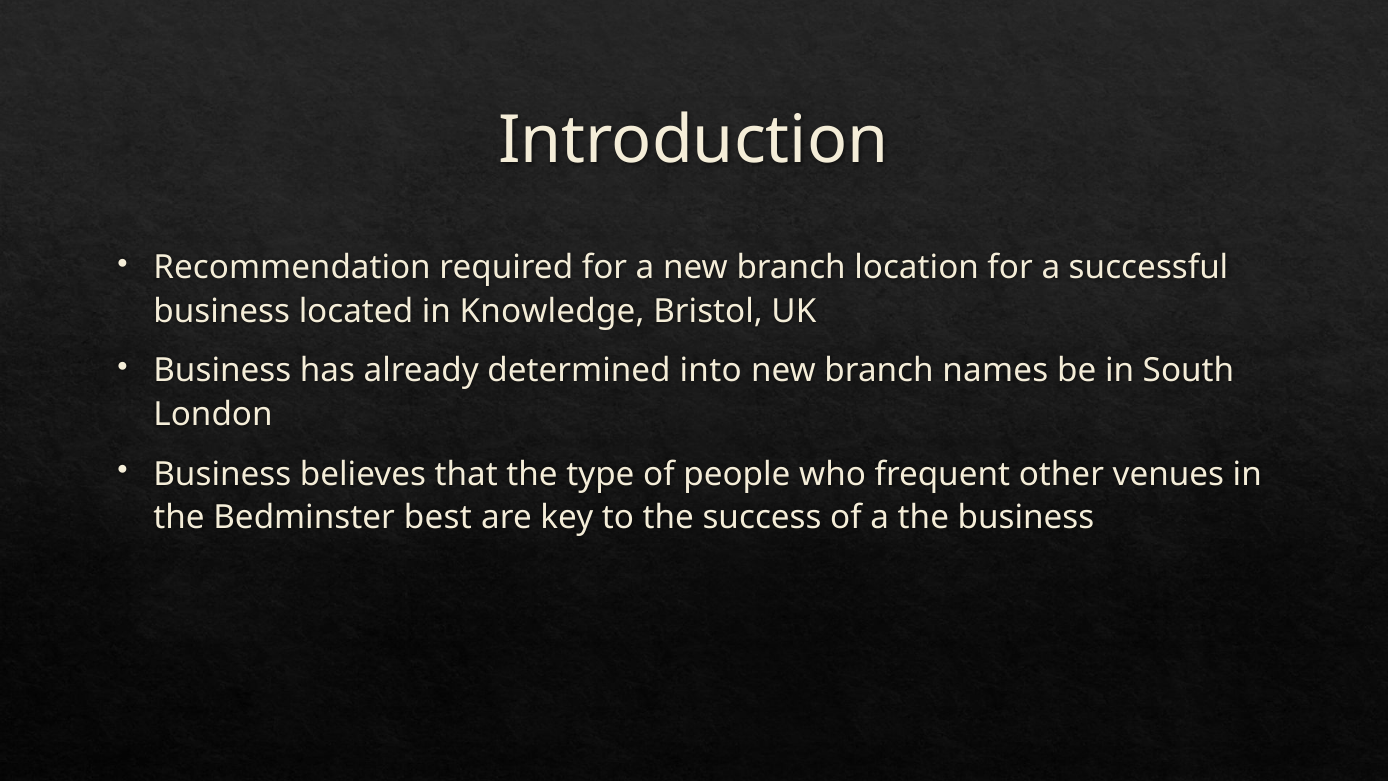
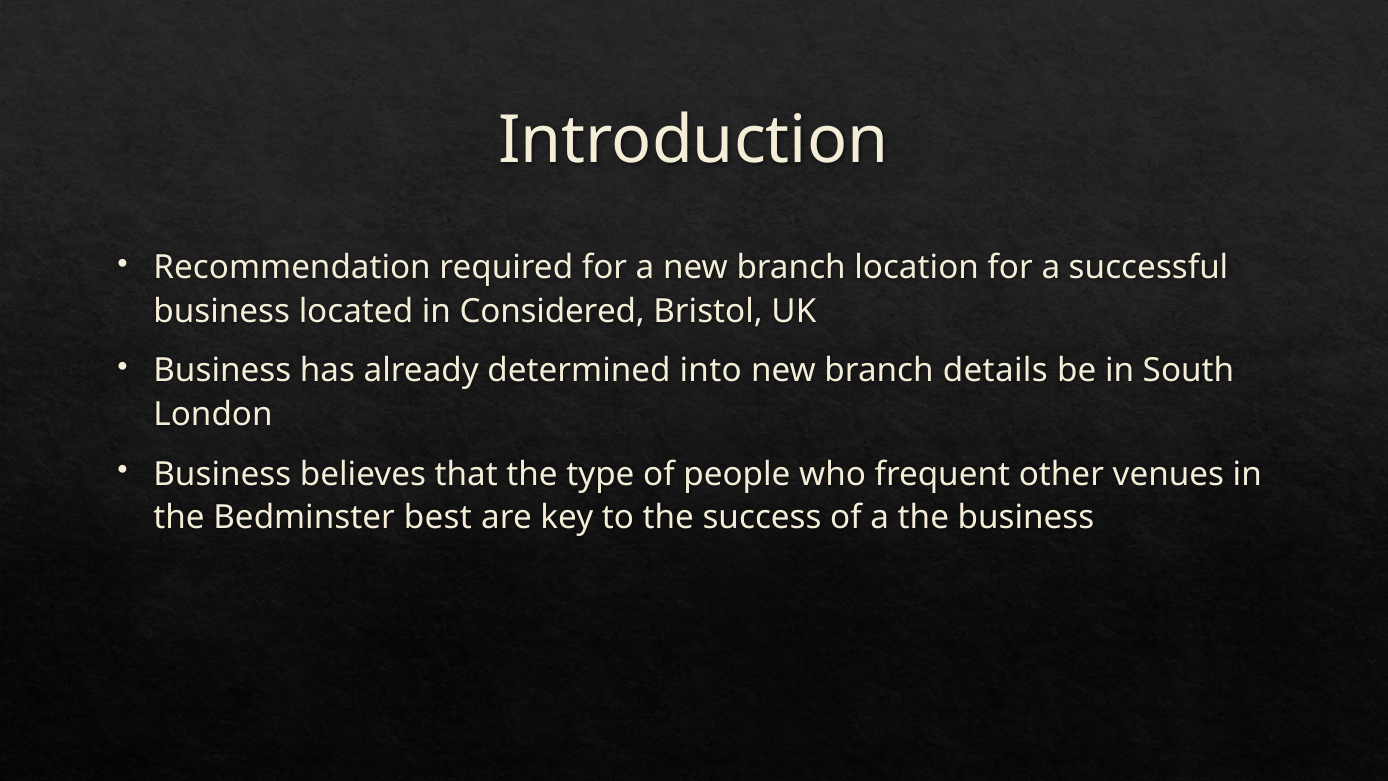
Knowledge: Knowledge -> Considered
names: names -> details
